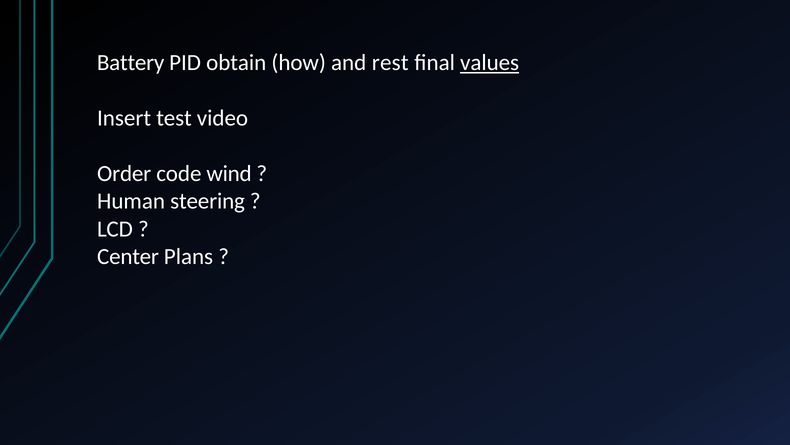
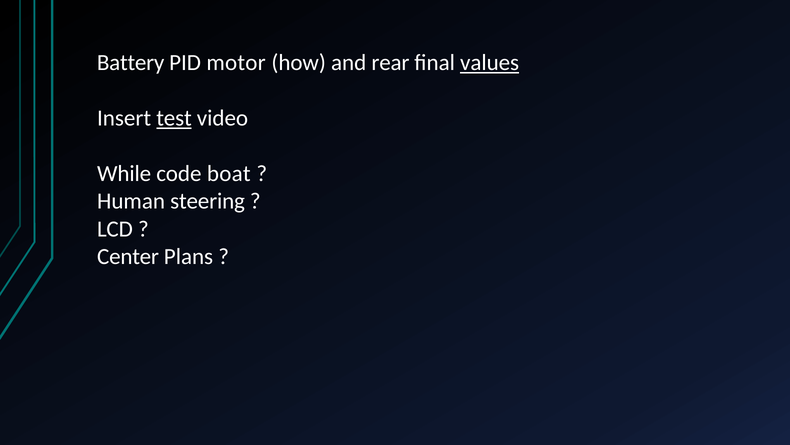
obtain: obtain -> motor
rest: rest -> rear
test underline: none -> present
Order: Order -> While
wind: wind -> boat
